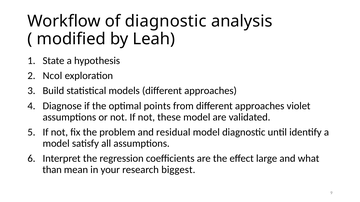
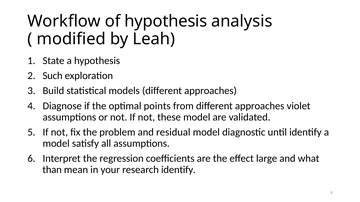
of diagnostic: diagnostic -> hypothesis
Ncol: Ncol -> Such
research biggest: biggest -> identify
